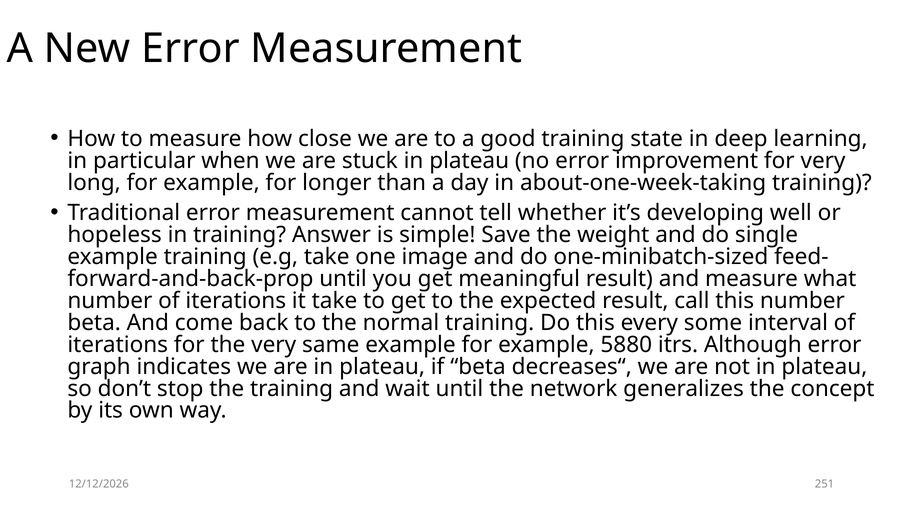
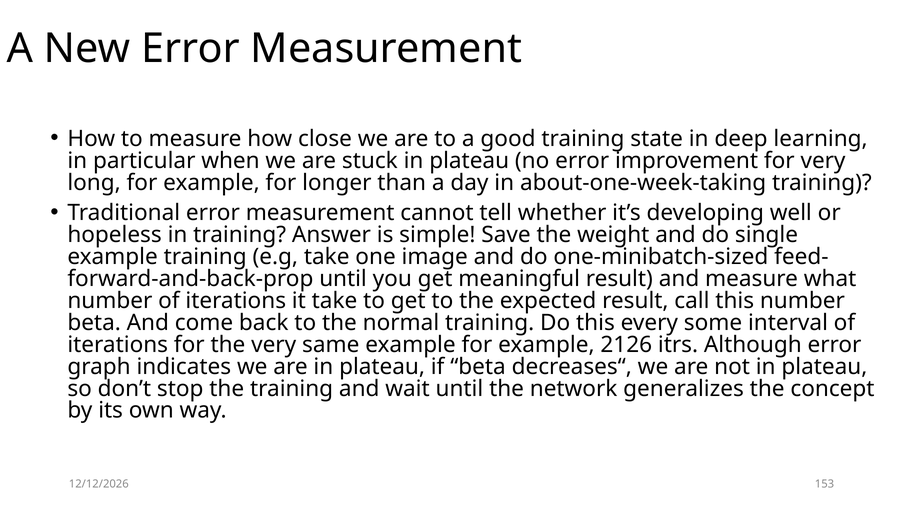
5880: 5880 -> 2126
251: 251 -> 153
